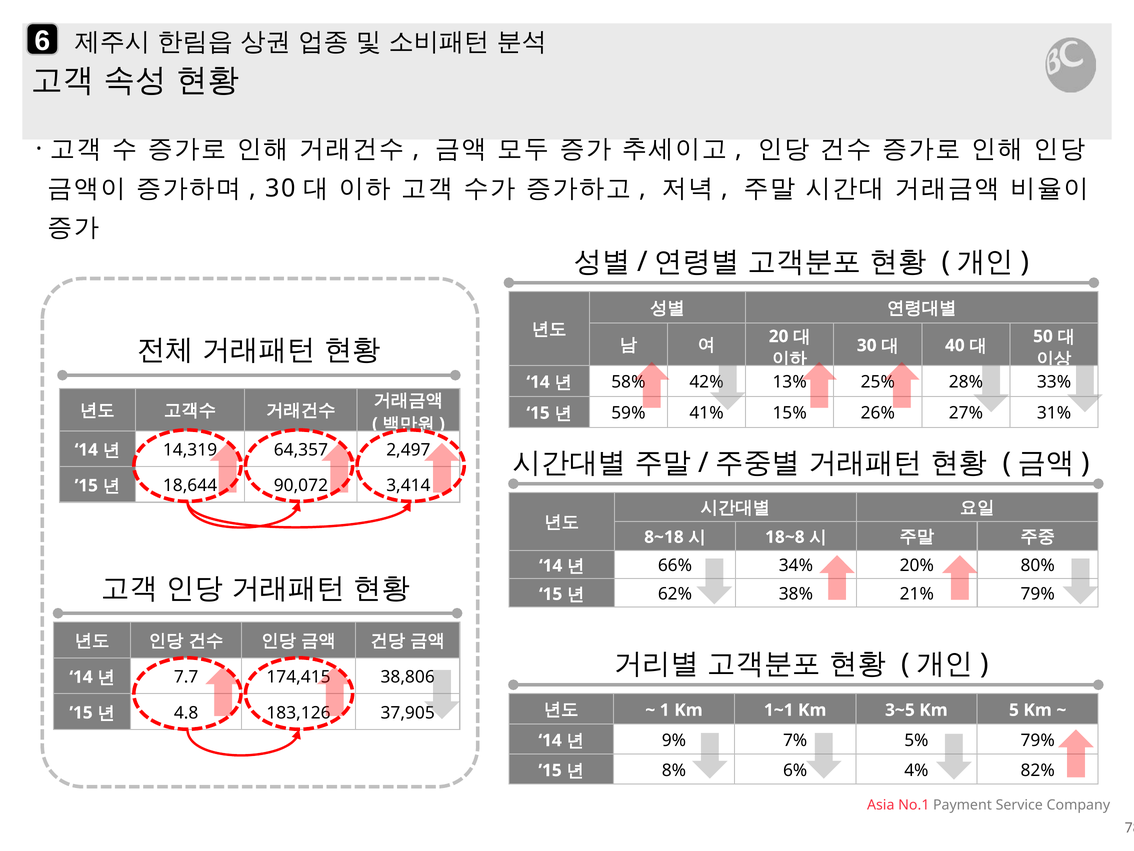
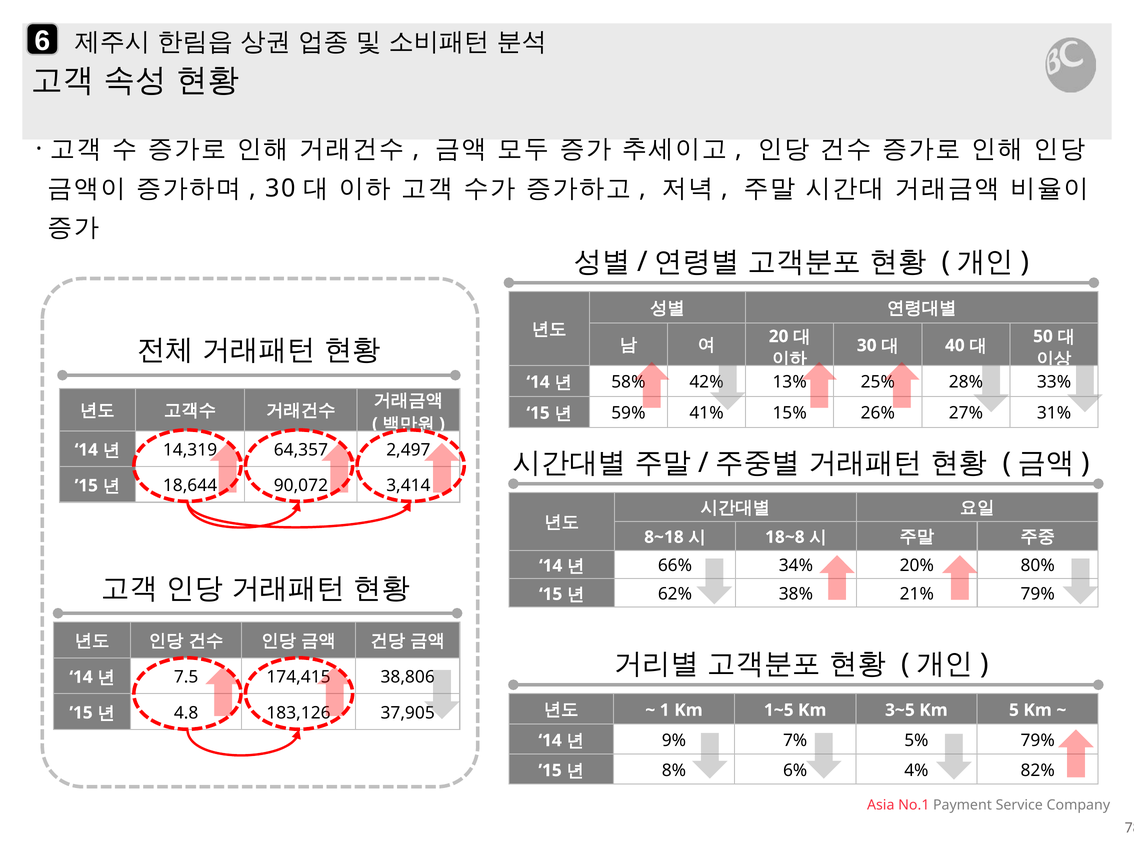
7.7: 7.7 -> 7.5
1~1: 1~1 -> 1~5
